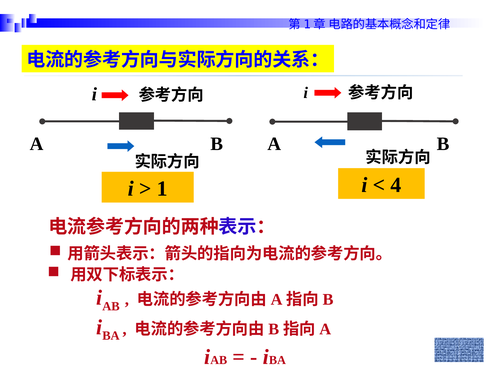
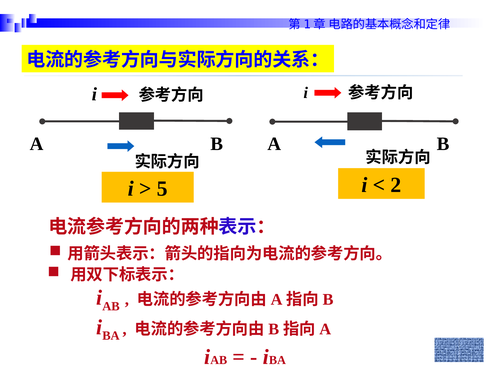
1: 1 -> 5
4: 4 -> 2
